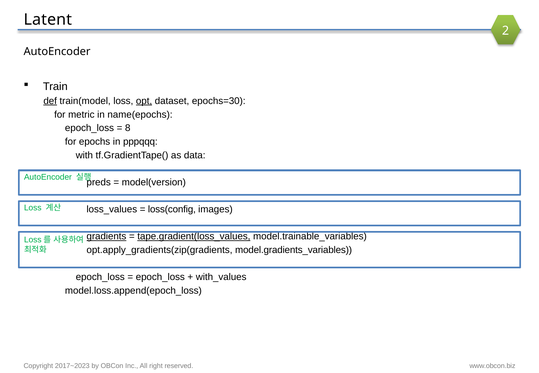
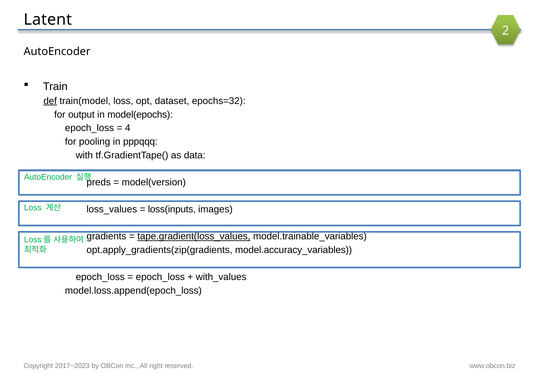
opt underline: present -> none
epochs=30: epochs=30 -> epochs=32
metric: metric -> output
name(epochs: name(epochs -> model(epochs
8: 8 -> 4
epochs: epochs -> pooling
loss(config: loss(config -> loss(inputs
gradients underline: present -> none
model.gradients_variables: model.gradients_variables -> model.accuracy_variables
